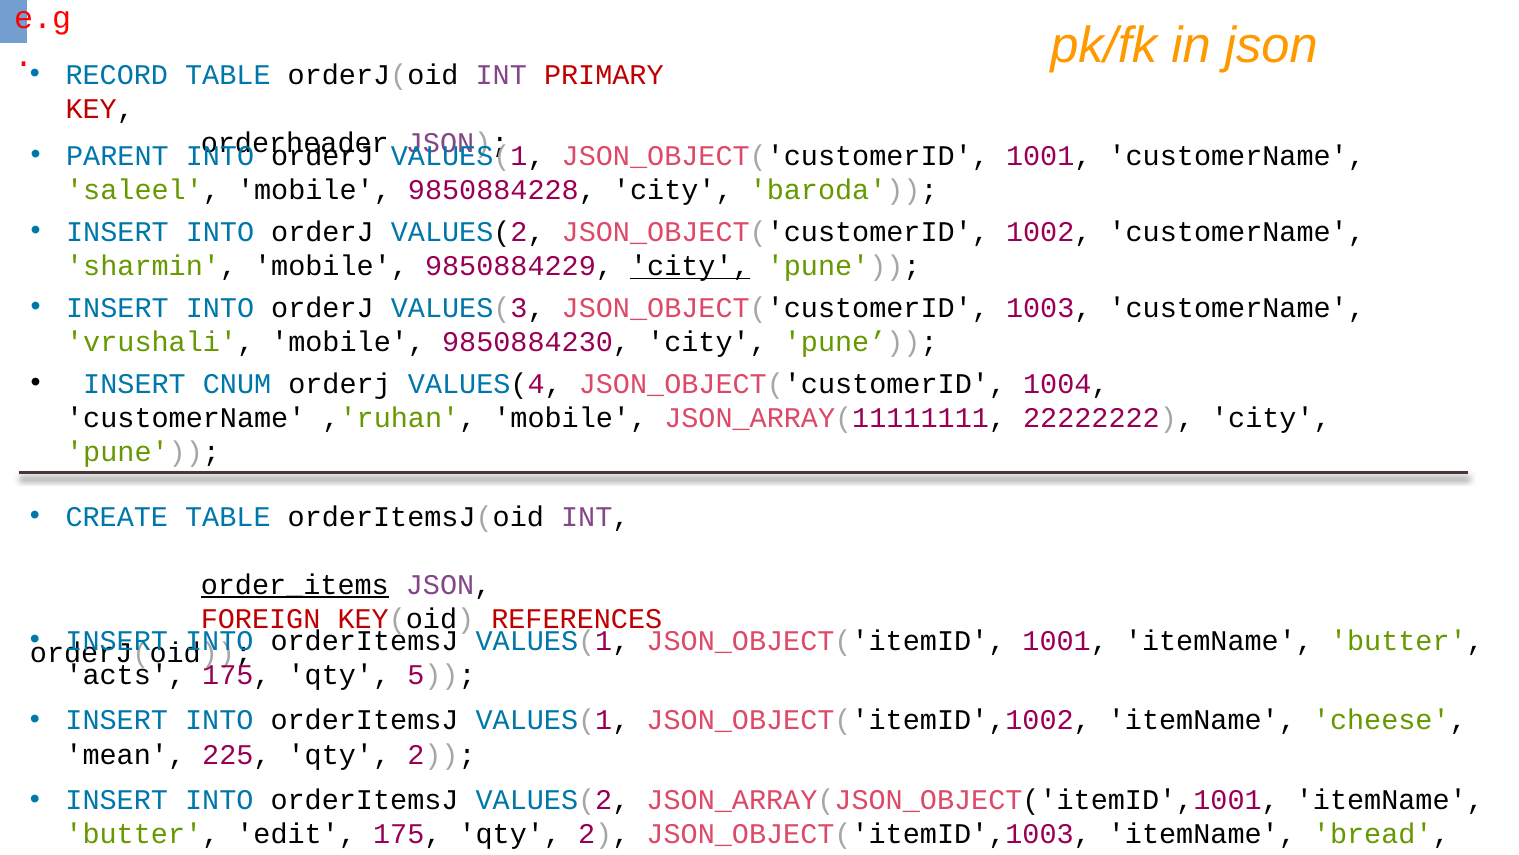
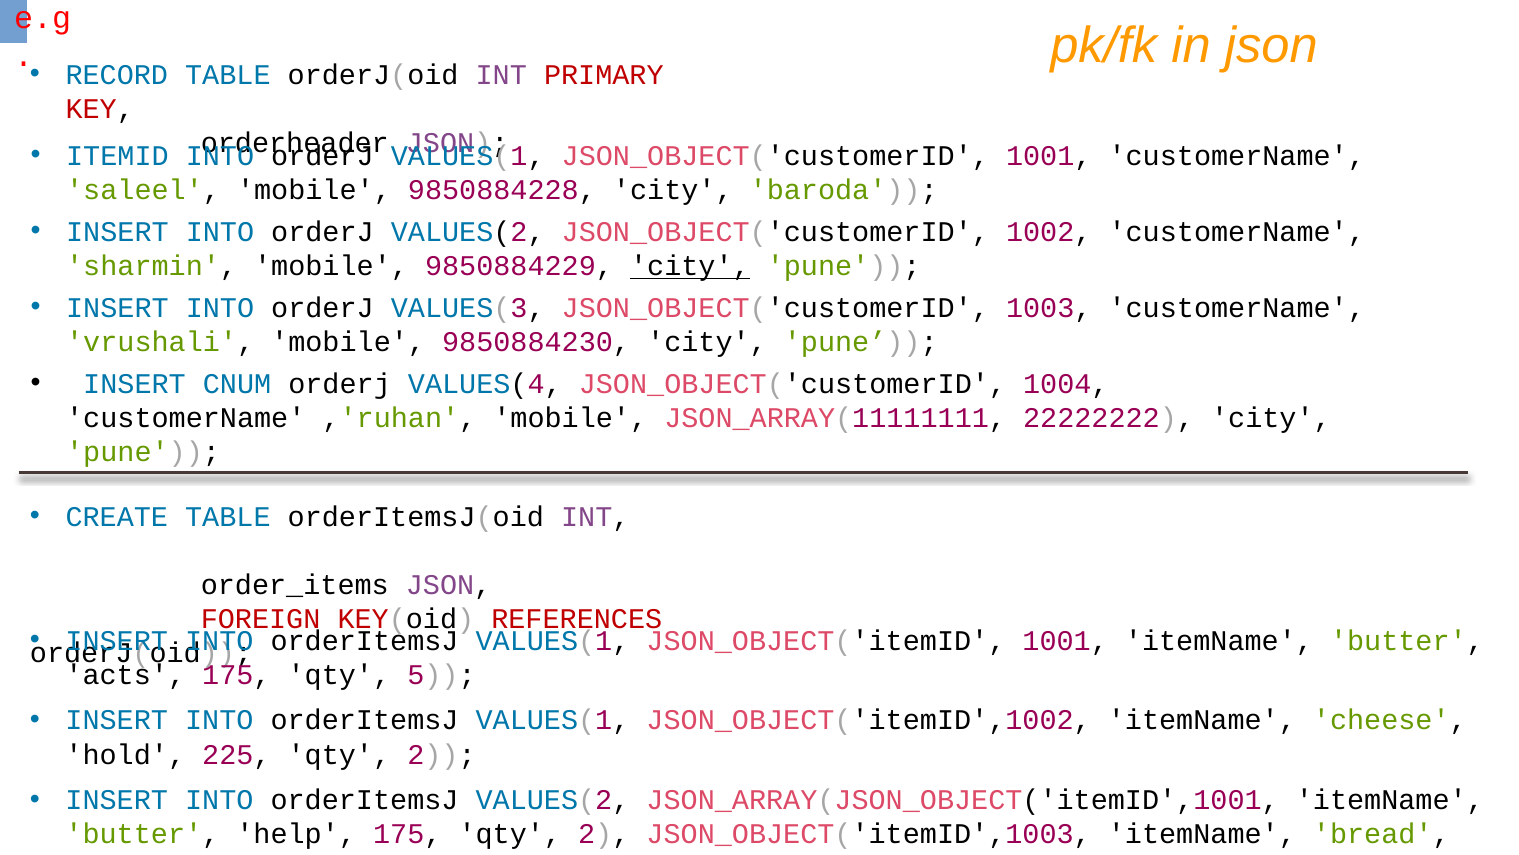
PARENT: PARENT -> ITEMID
order_items underline: present -> none
mean: mean -> hold
edit: edit -> help
